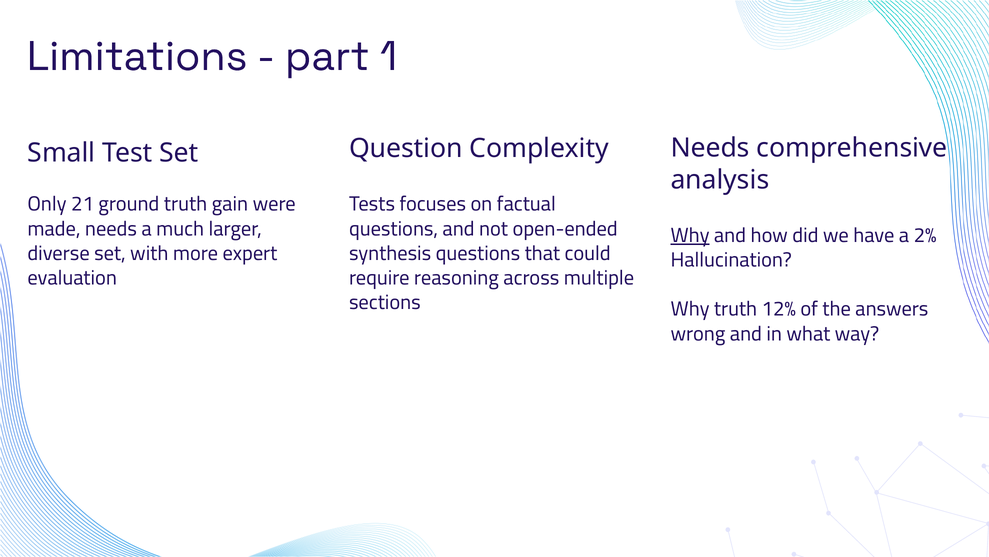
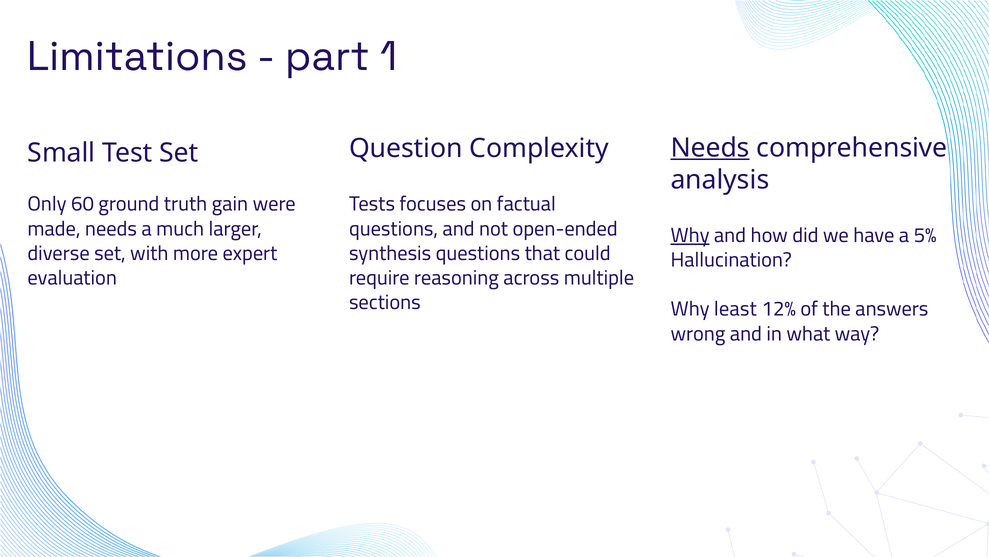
Needs at (710, 148) underline: none -> present
21: 21 -> 60
2%: 2% -> 5%
Why truth: truth -> least
